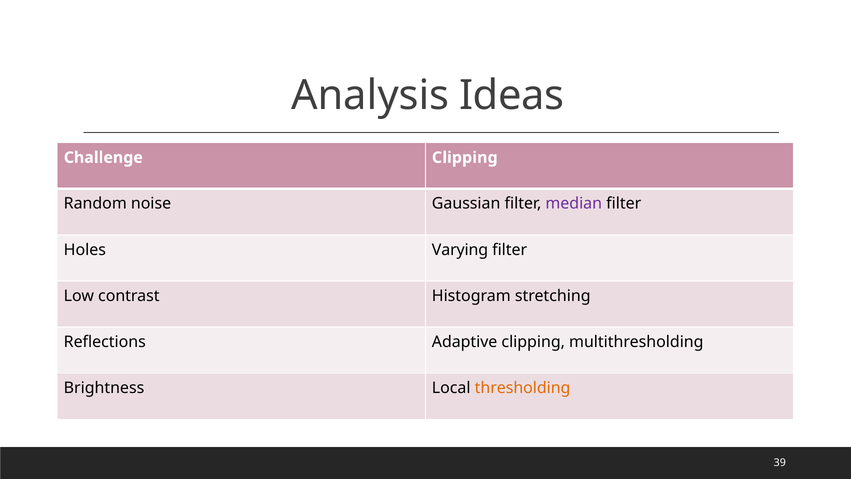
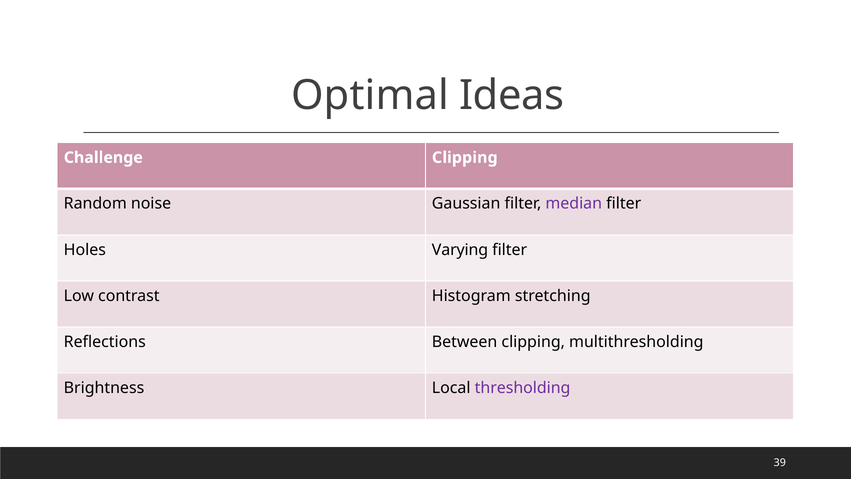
Analysis: Analysis -> Optimal
Adaptive: Adaptive -> Between
thresholding colour: orange -> purple
